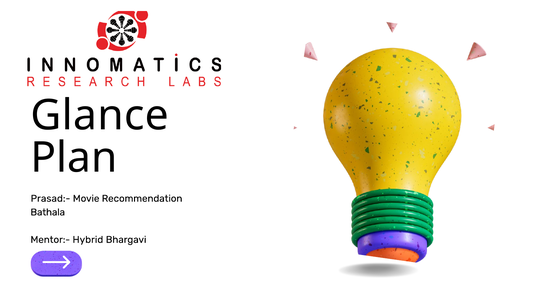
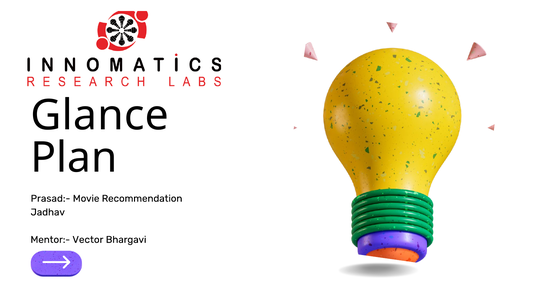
Bathala: Bathala -> Jadhav
Hybrid: Hybrid -> Vector
